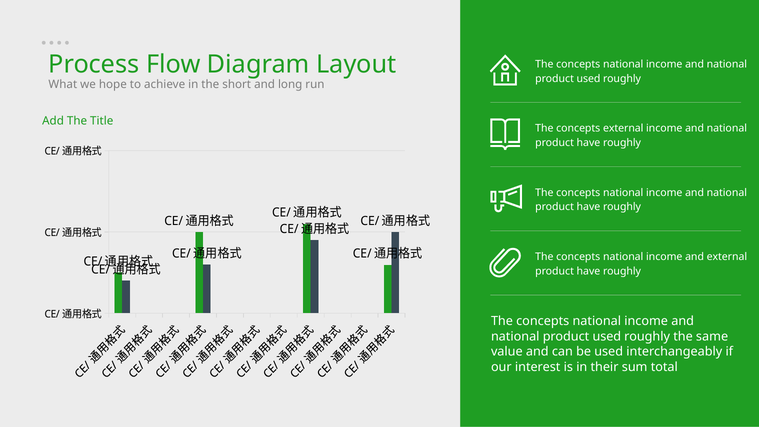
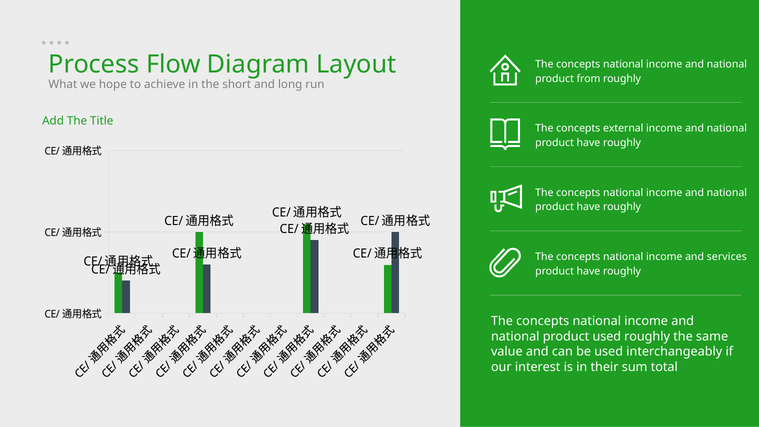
used at (588, 79): used -> from
and external: external -> services
